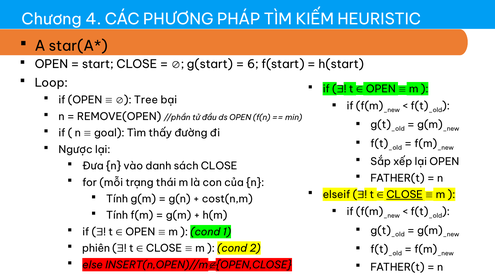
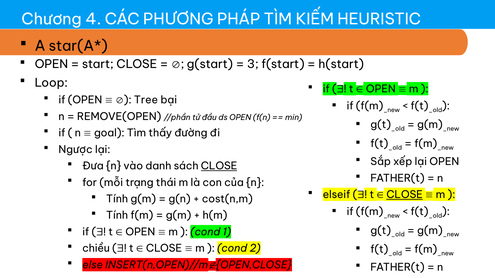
6: 6 -> 3
CLOSE at (219, 166) underline: none -> present
phiên: phiên -> chiều
